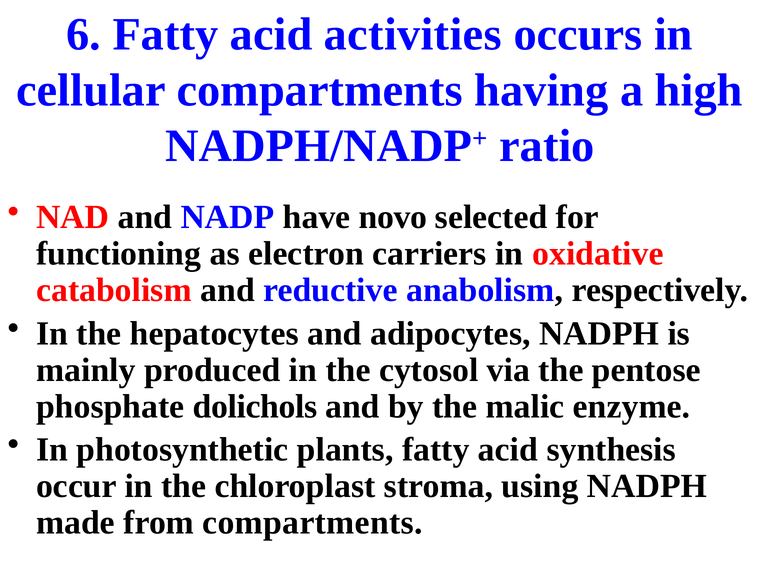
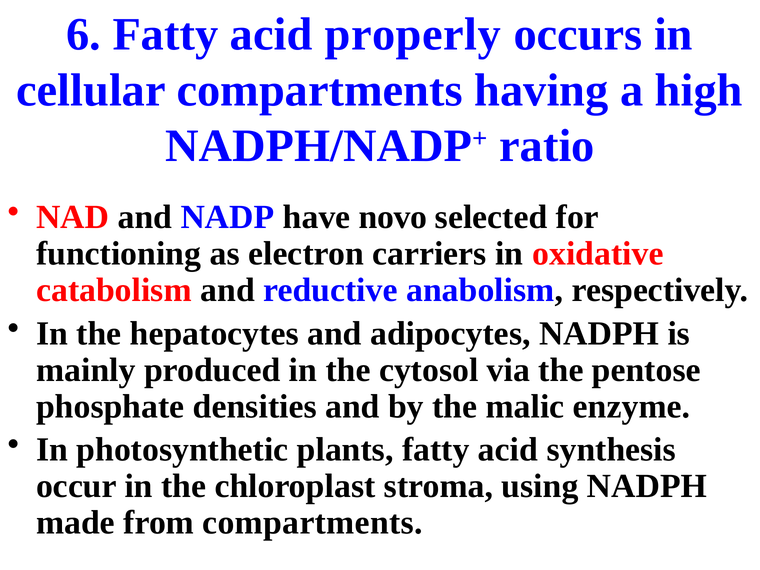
activities: activities -> properly
dolichols: dolichols -> densities
